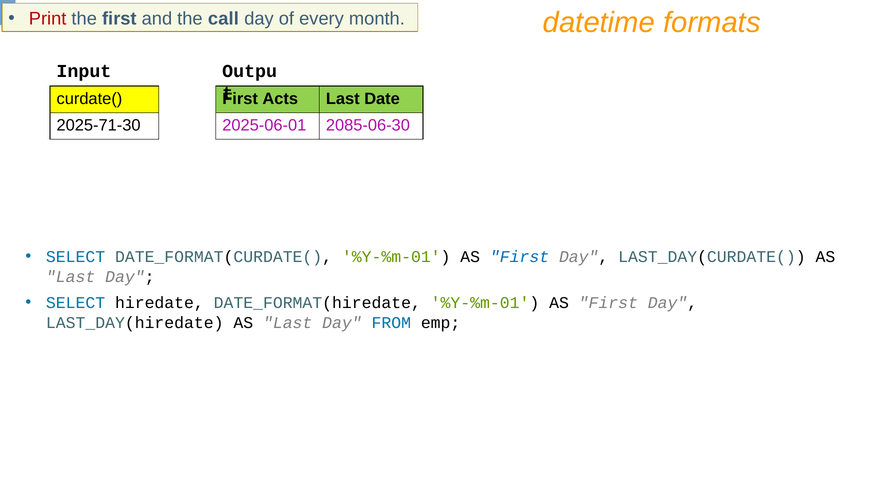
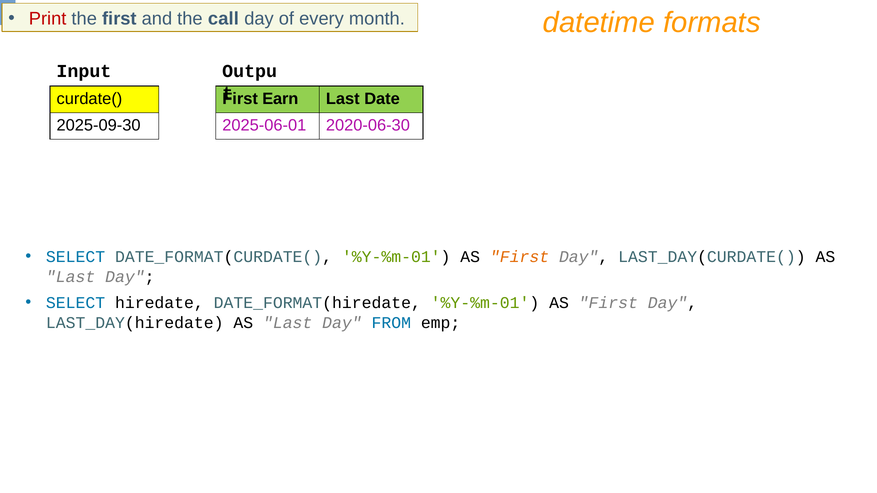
Acts: Acts -> Earn
2025-71-30: 2025-71-30 -> 2025-09-30
2085-06-30: 2085-06-30 -> 2020-06-30
First at (520, 257) colour: blue -> orange
